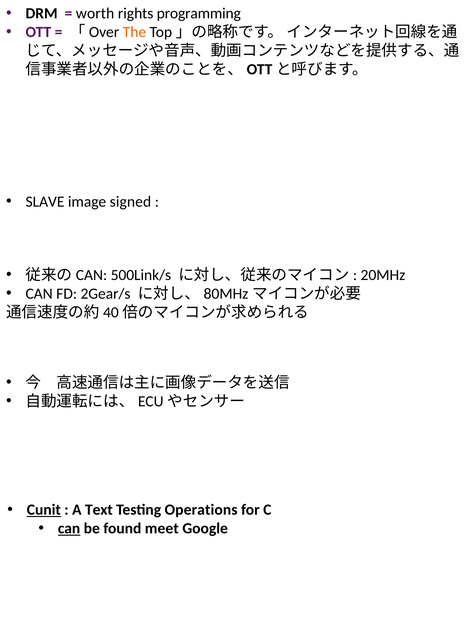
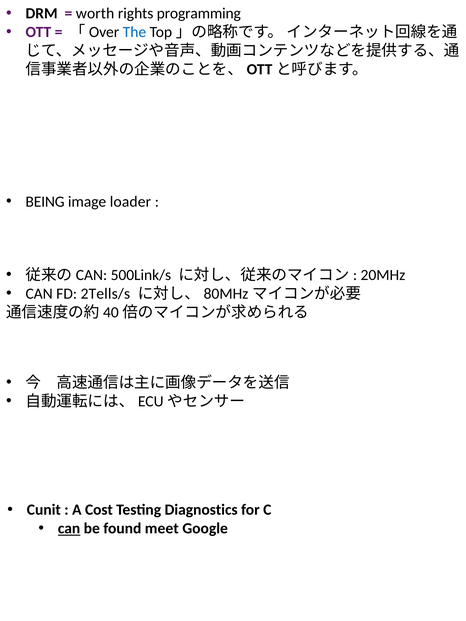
The colour: orange -> blue
SLAVE: SLAVE -> BEING
signed: signed -> loader
2Gear/s: 2Gear/s -> 2Tells/s
Cunit underline: present -> none
Text: Text -> Cost
Operations: Operations -> Diagnostics
